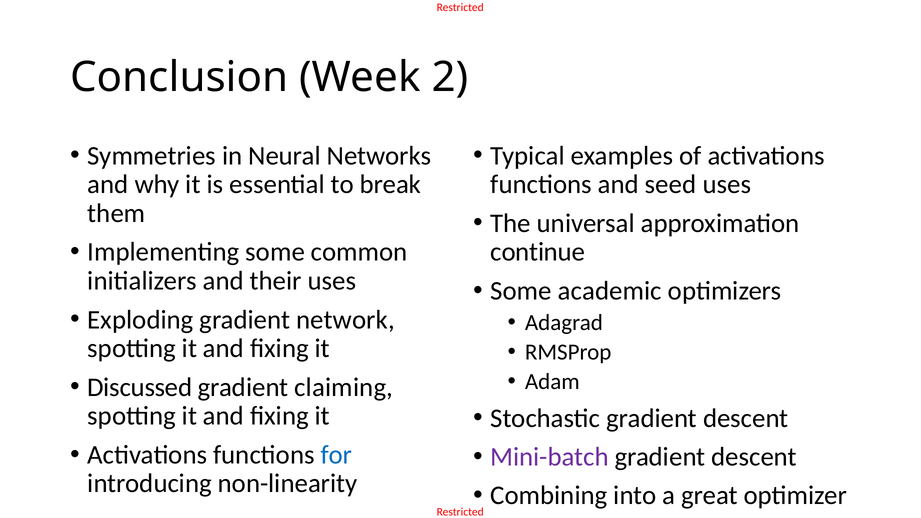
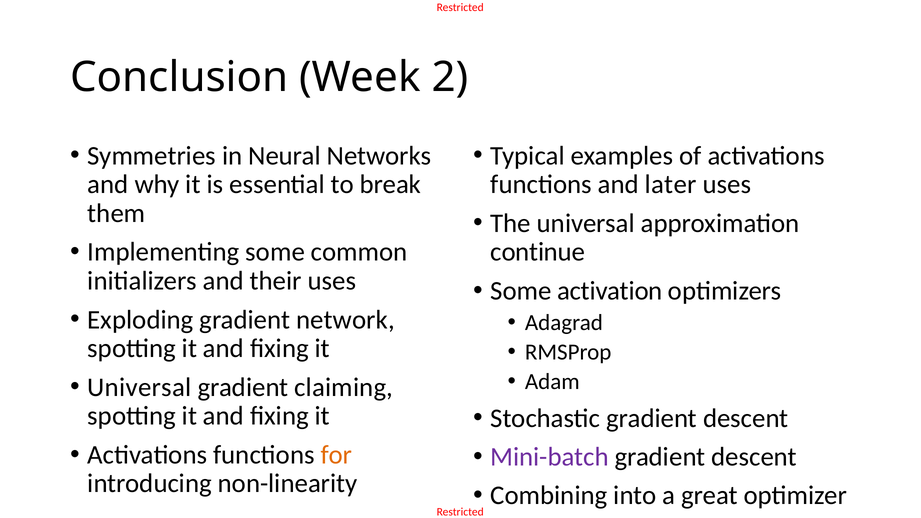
seed: seed -> later
academic: academic -> activation
Discussed at (140, 387): Discussed -> Universal
for colour: blue -> orange
